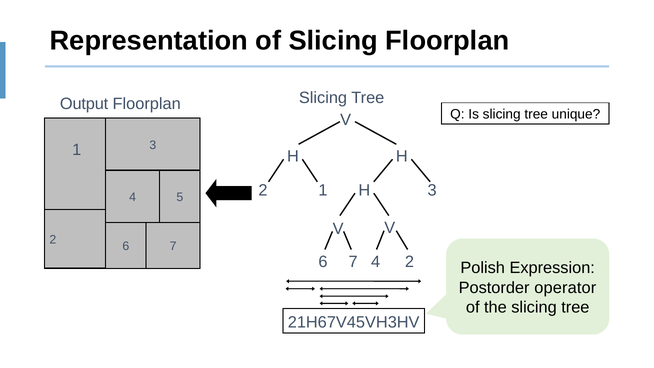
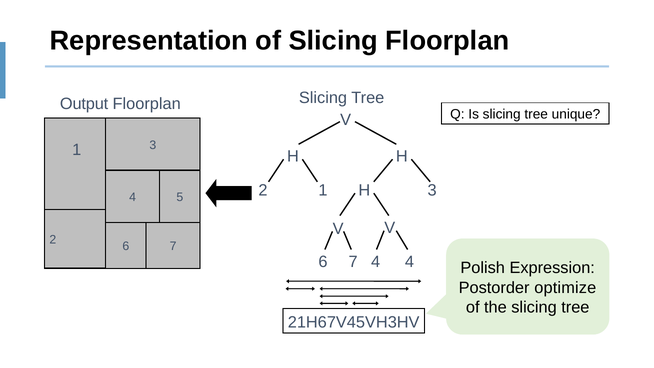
7 2: 2 -> 4
operator: operator -> optimize
